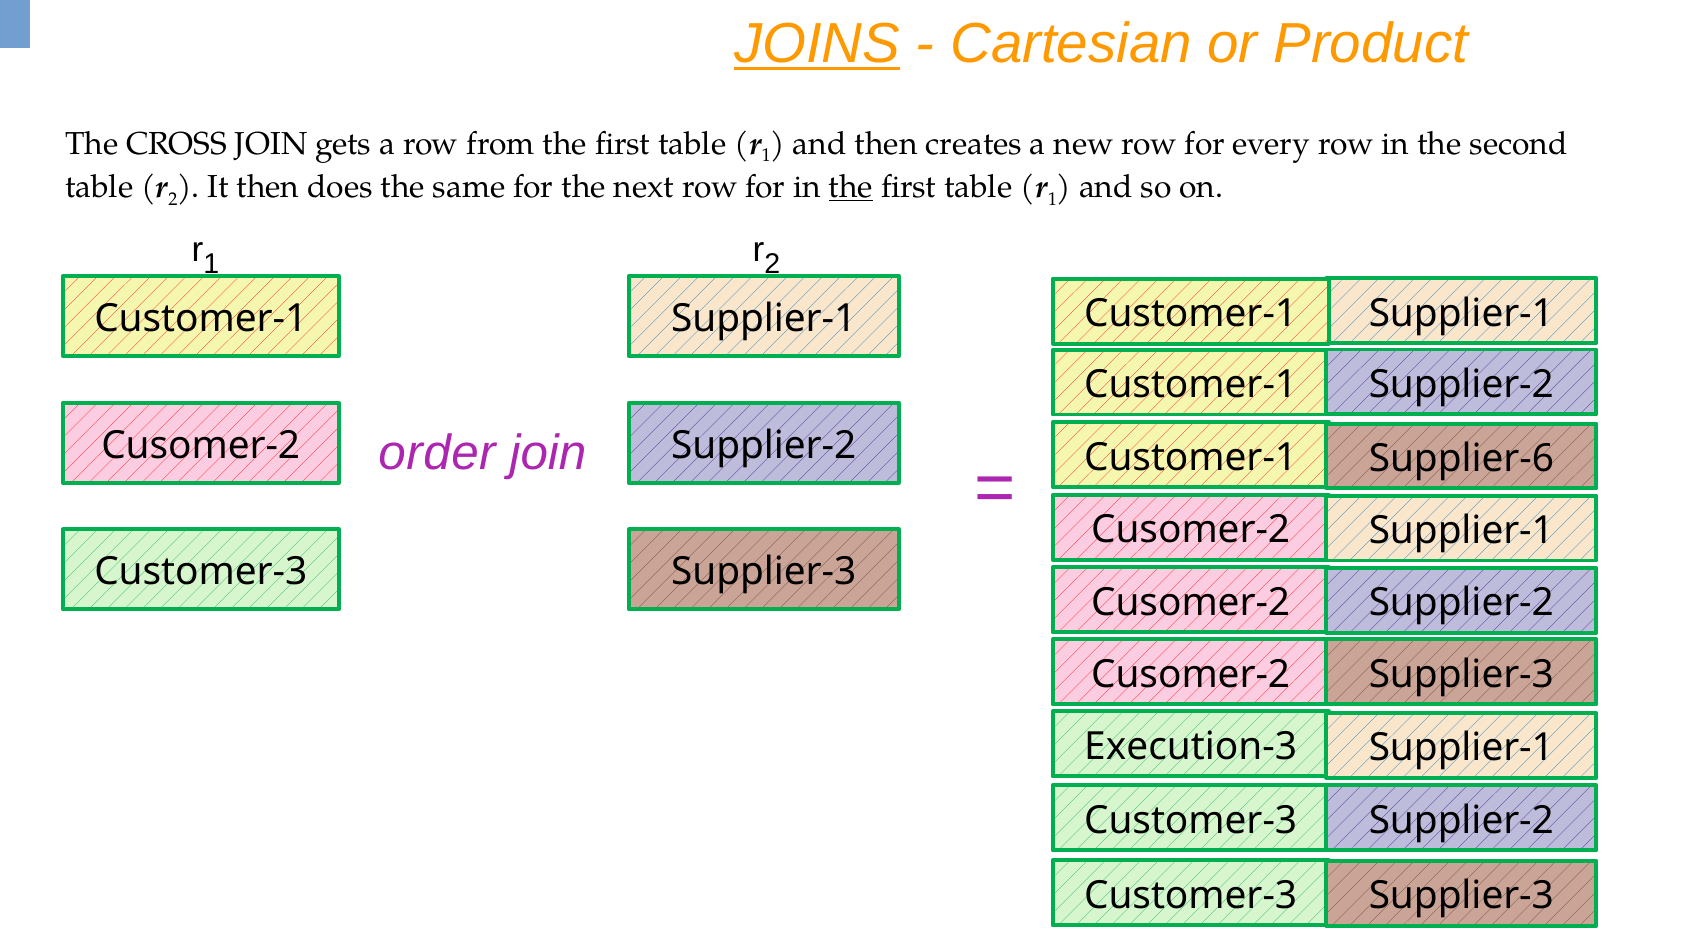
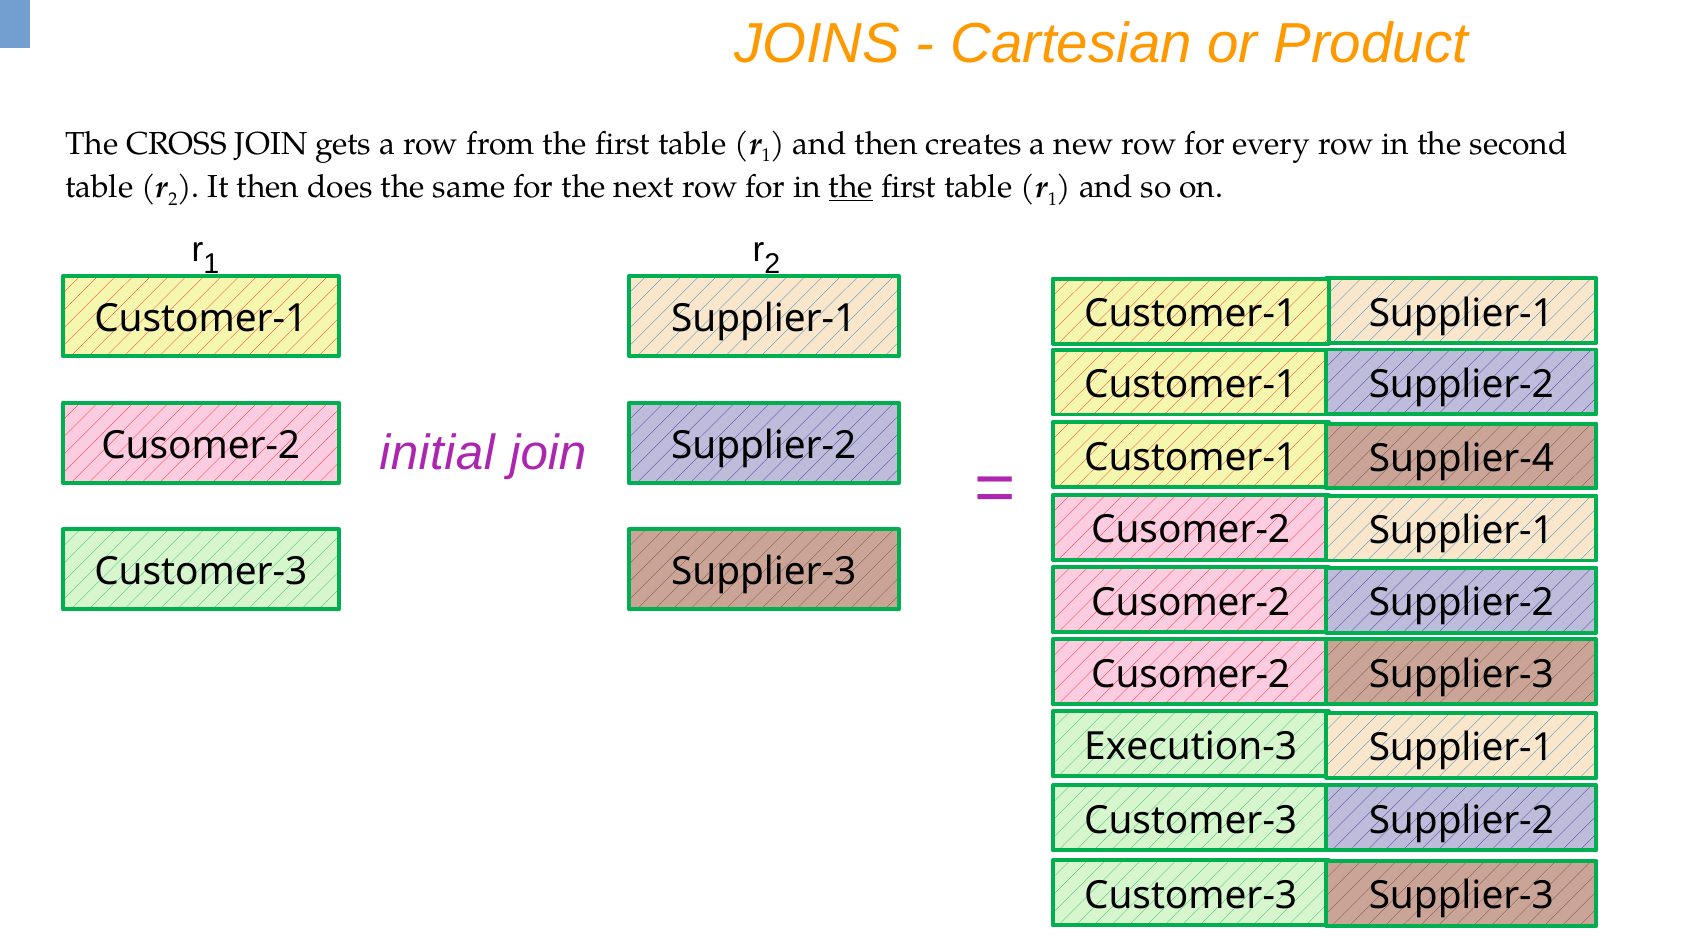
JOINS underline: present -> none
order: order -> initial
Supplier-6: Supplier-6 -> Supplier-4
